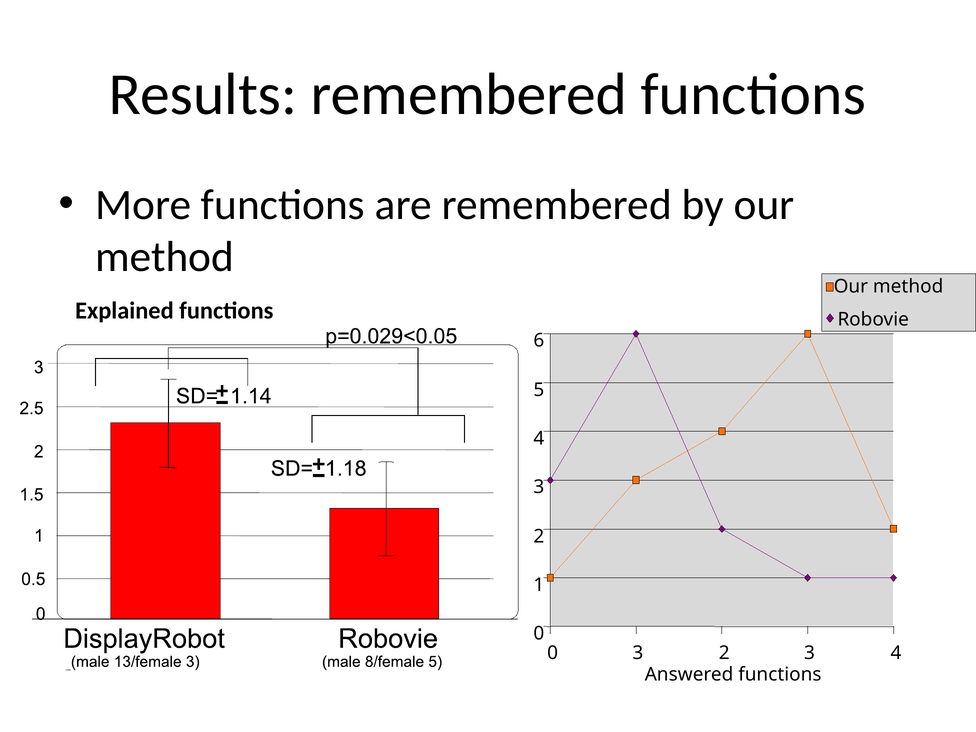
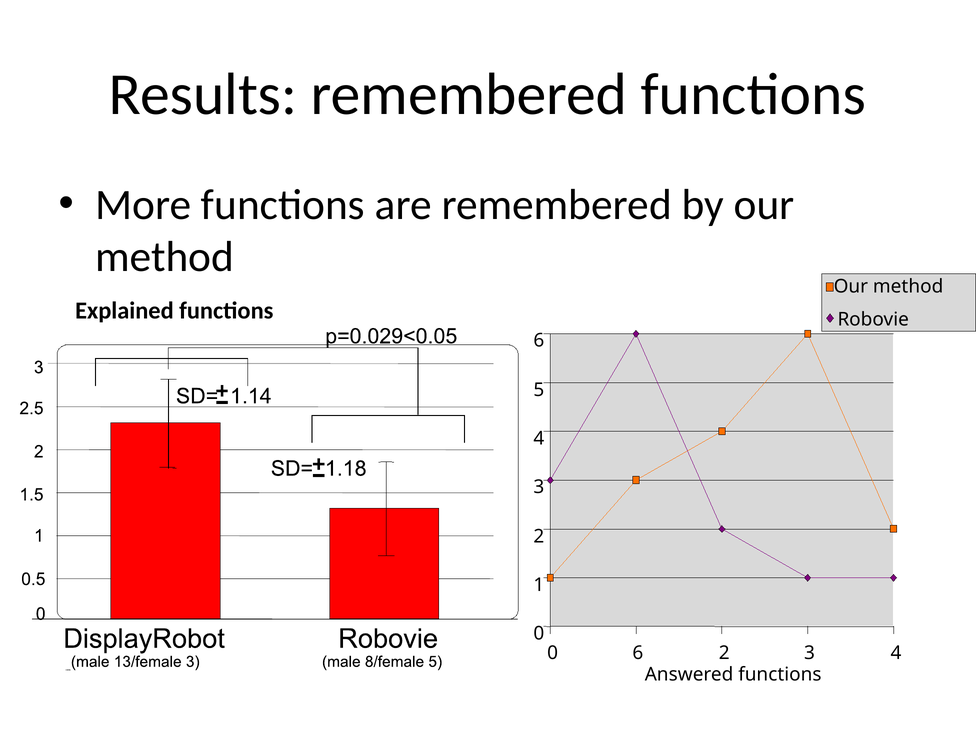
0 3: 3 -> 6
